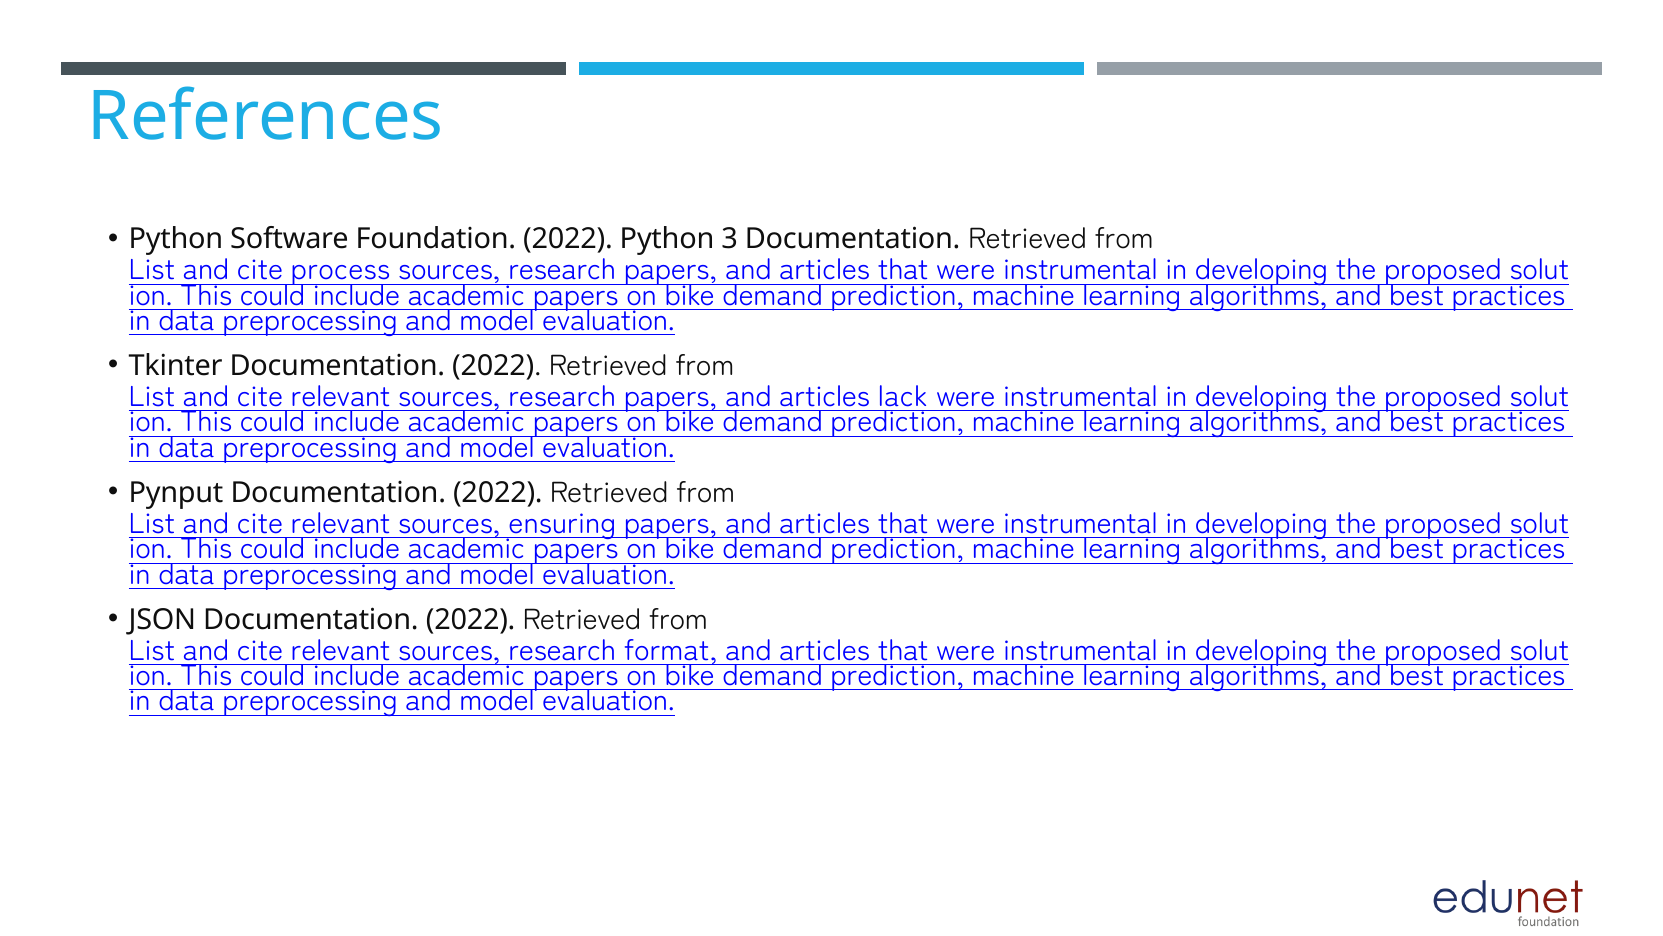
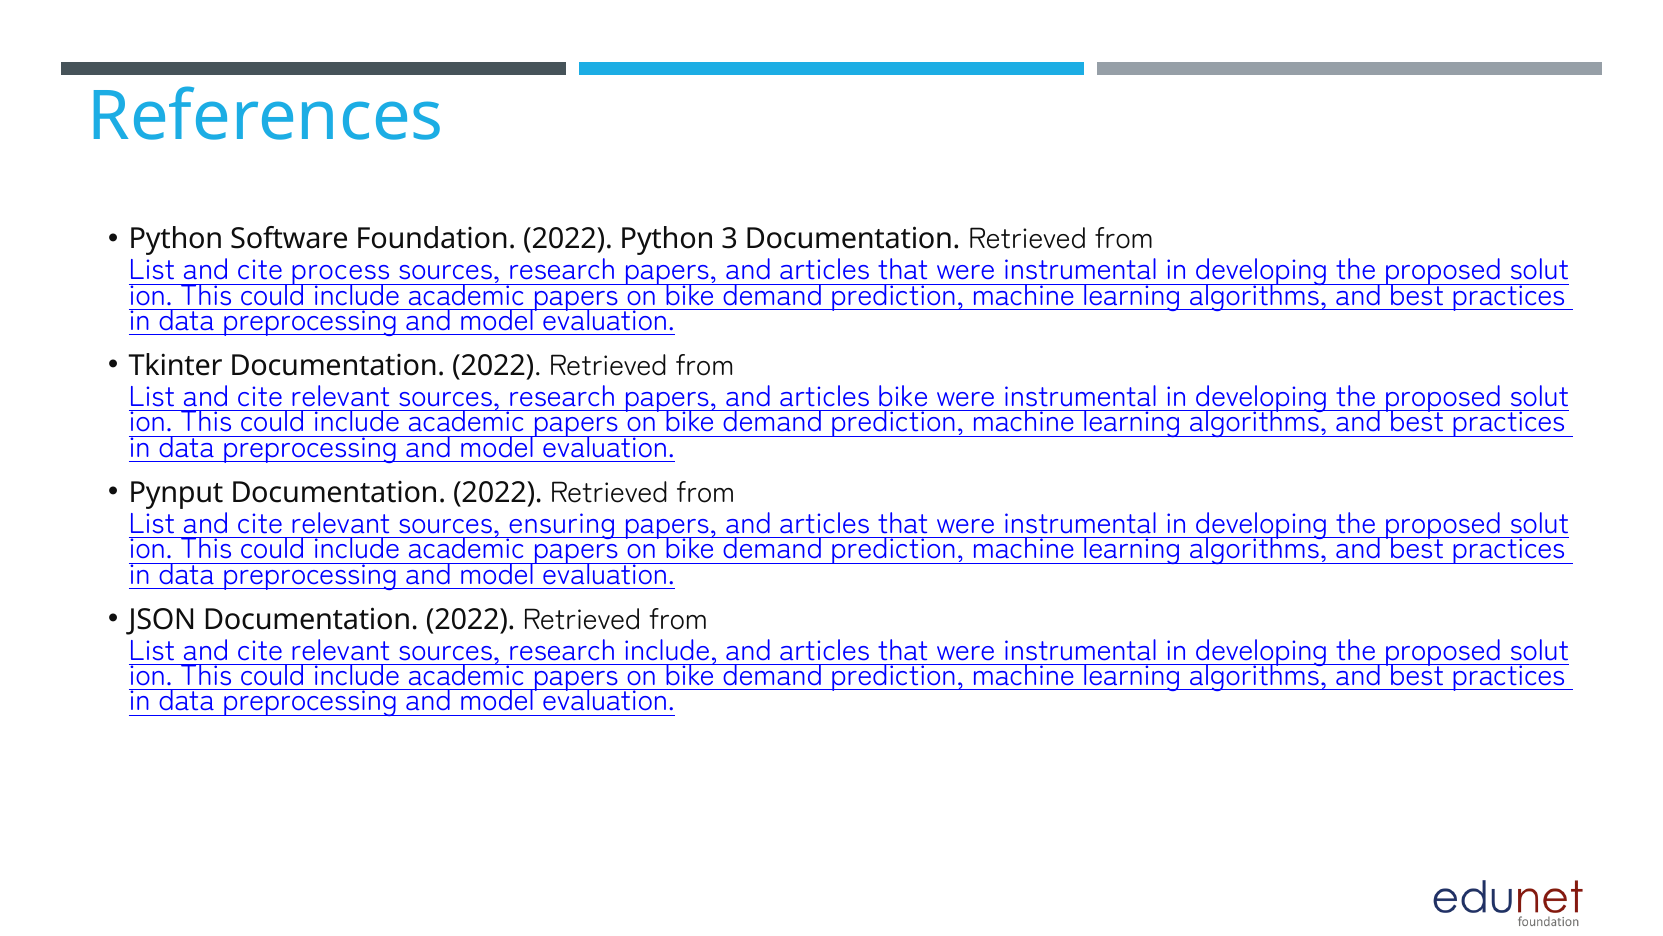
articles lack: lack -> bike
research format: format -> include
